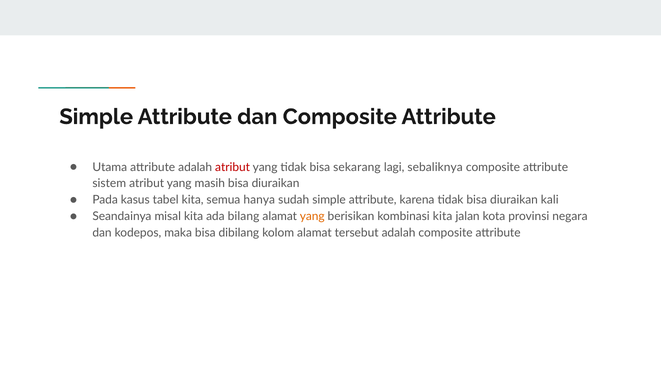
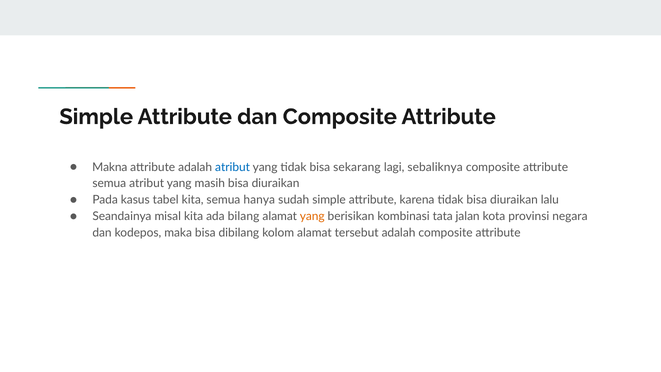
Utama: Utama -> Makna
atribut at (233, 167) colour: red -> blue
sistem at (109, 183): sistem -> semua
kali: kali -> lalu
kombinasi kita: kita -> tata
